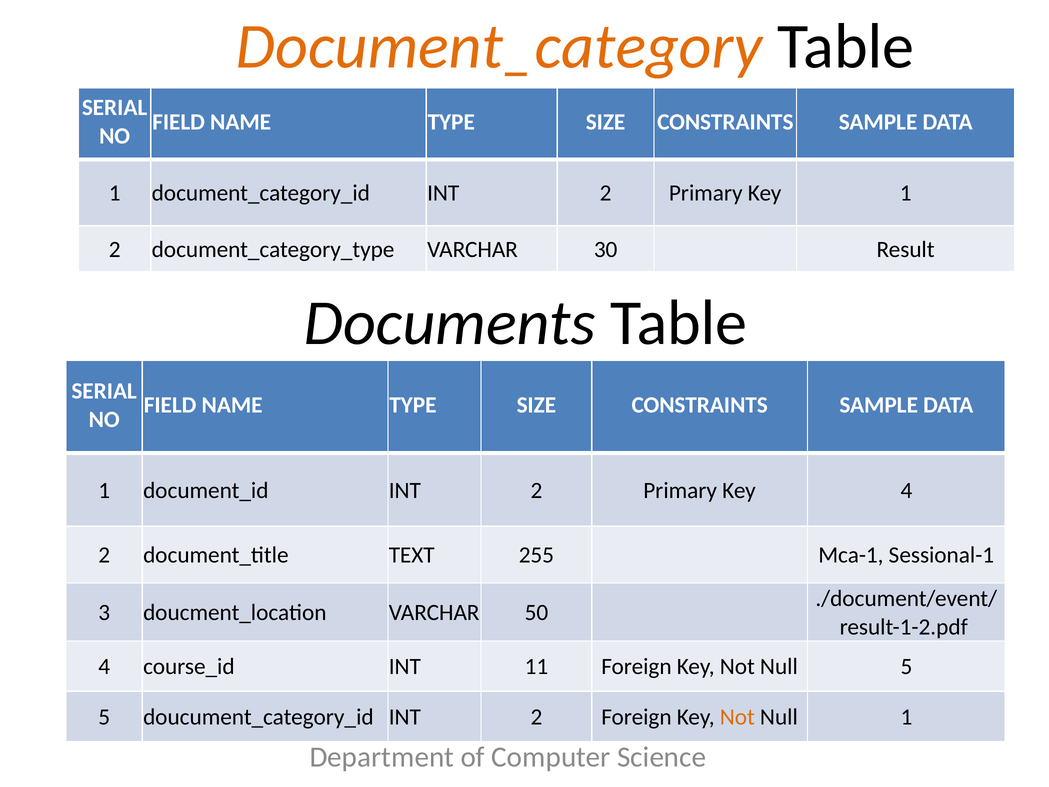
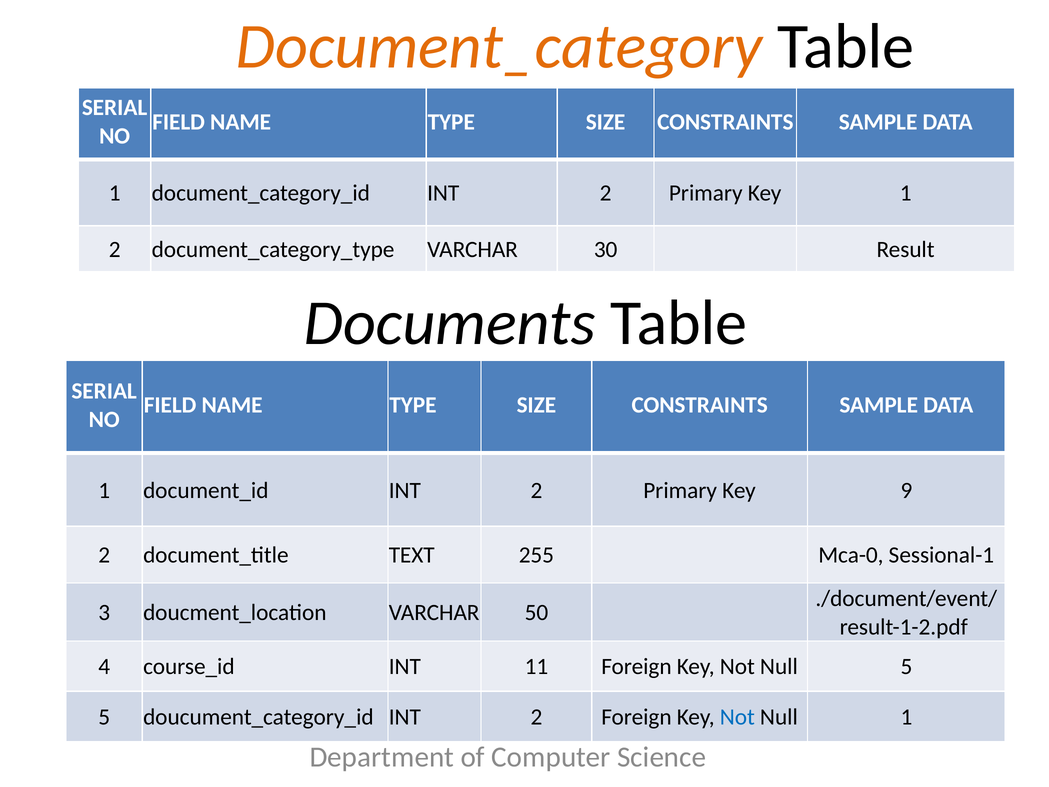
Key 4: 4 -> 9
Mca-1: Mca-1 -> Mca-0
Not at (737, 717) colour: orange -> blue
